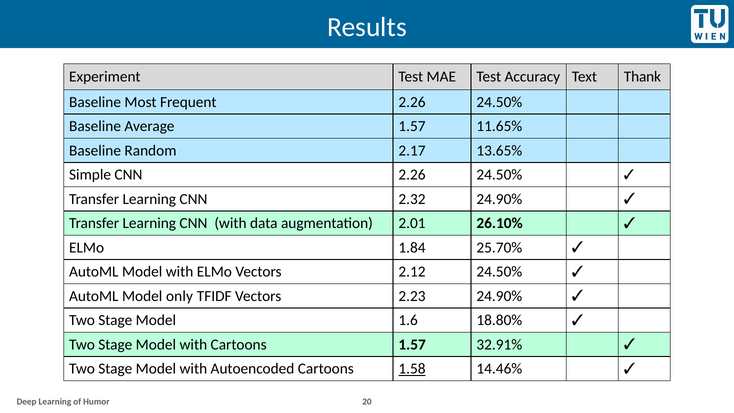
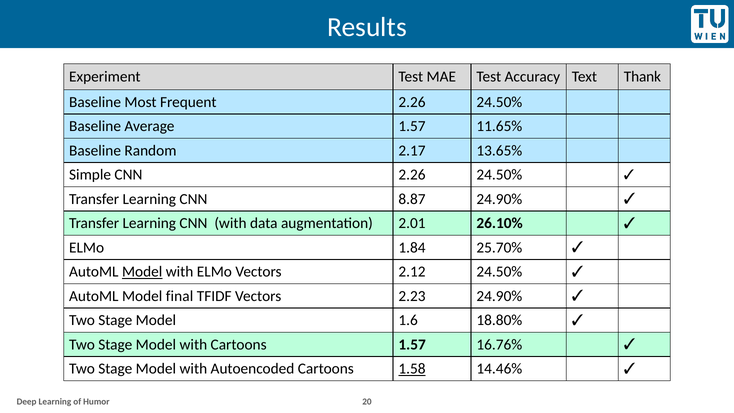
2.32: 2.32 -> 8.87
Model at (142, 272) underline: none -> present
only: only -> final
32.91%: 32.91% -> 16.76%
